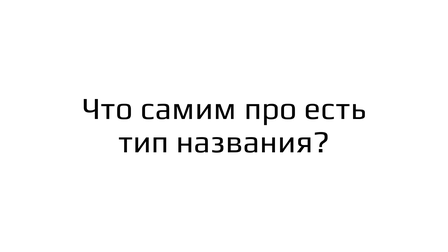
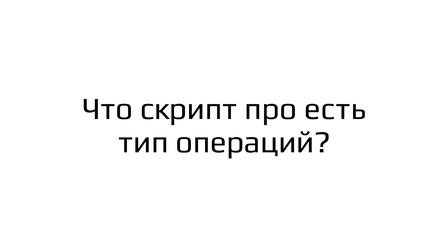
самим: самим -> скрипт
названия: названия -> операций
